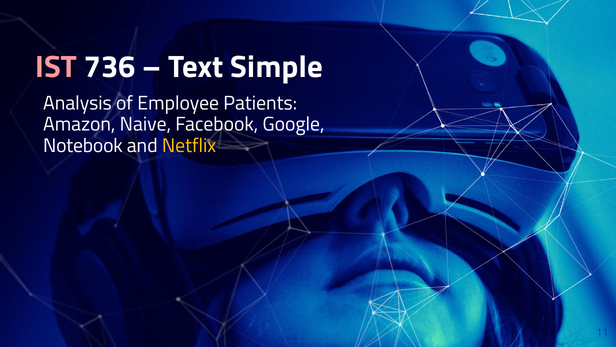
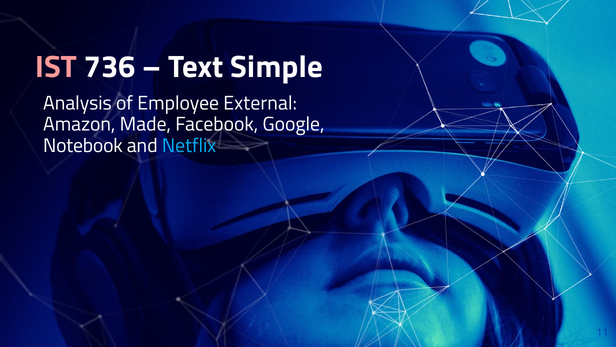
Patients: Patients -> External
Naive: Naive -> Made
Netflix colour: yellow -> light blue
